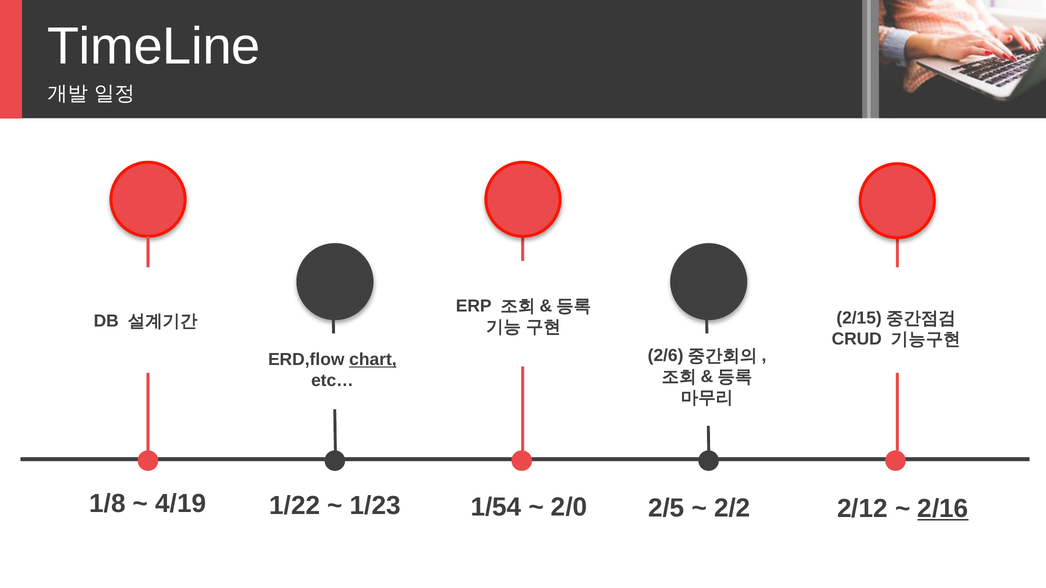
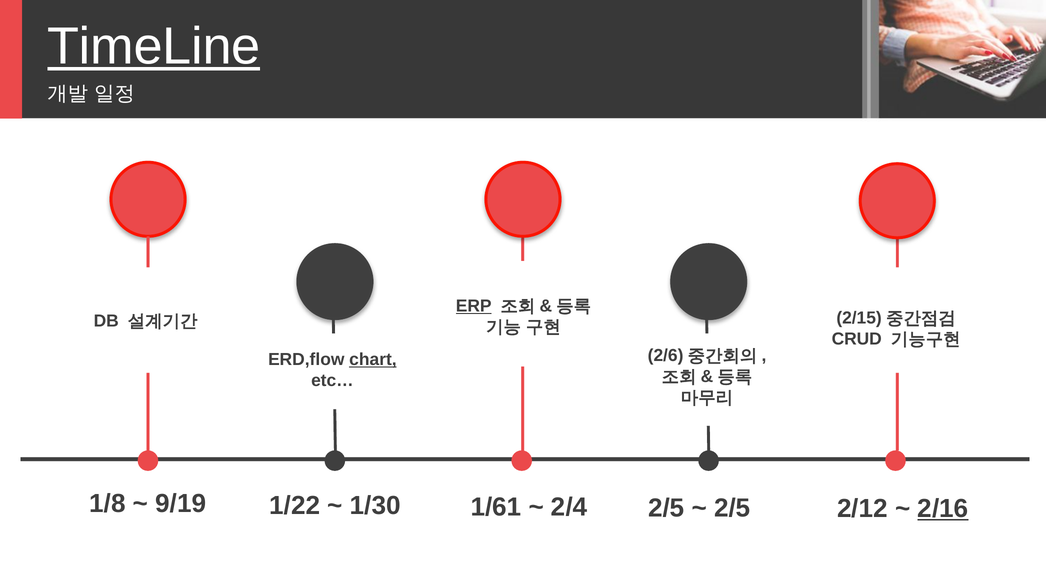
TimeLine underline: none -> present
ERP underline: none -> present
4/19: 4/19 -> 9/19
1/23: 1/23 -> 1/30
2/2 at (732, 509): 2/2 -> 2/5
1/54: 1/54 -> 1/61
2/0: 2/0 -> 2/4
